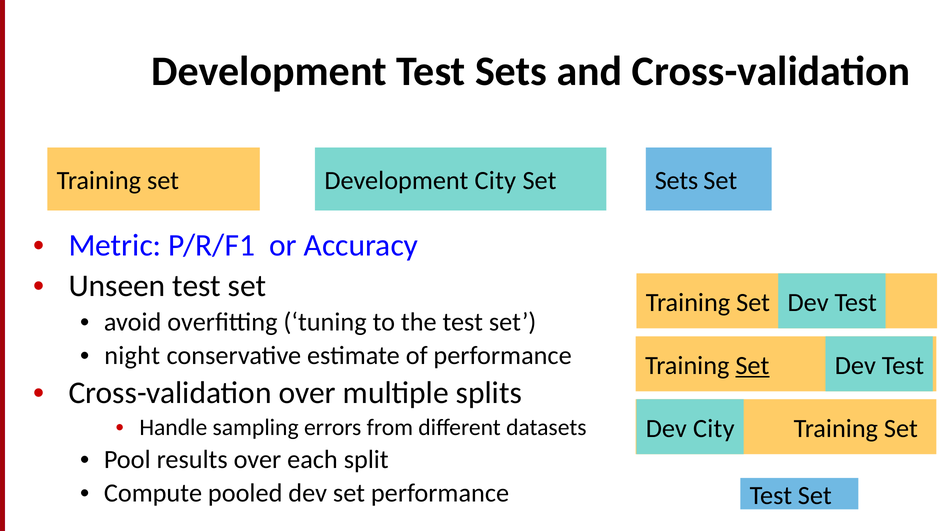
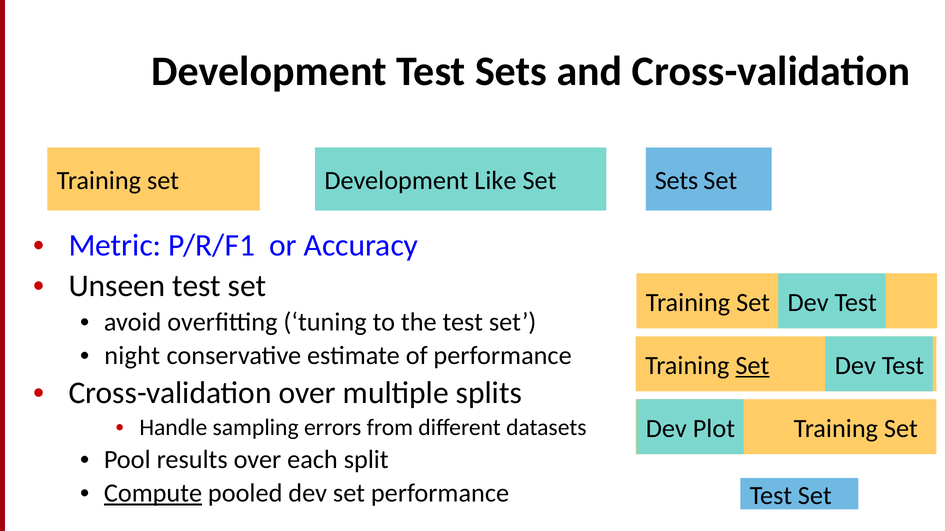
Development City: City -> Like
Dev City: City -> Plot
Compute underline: none -> present
